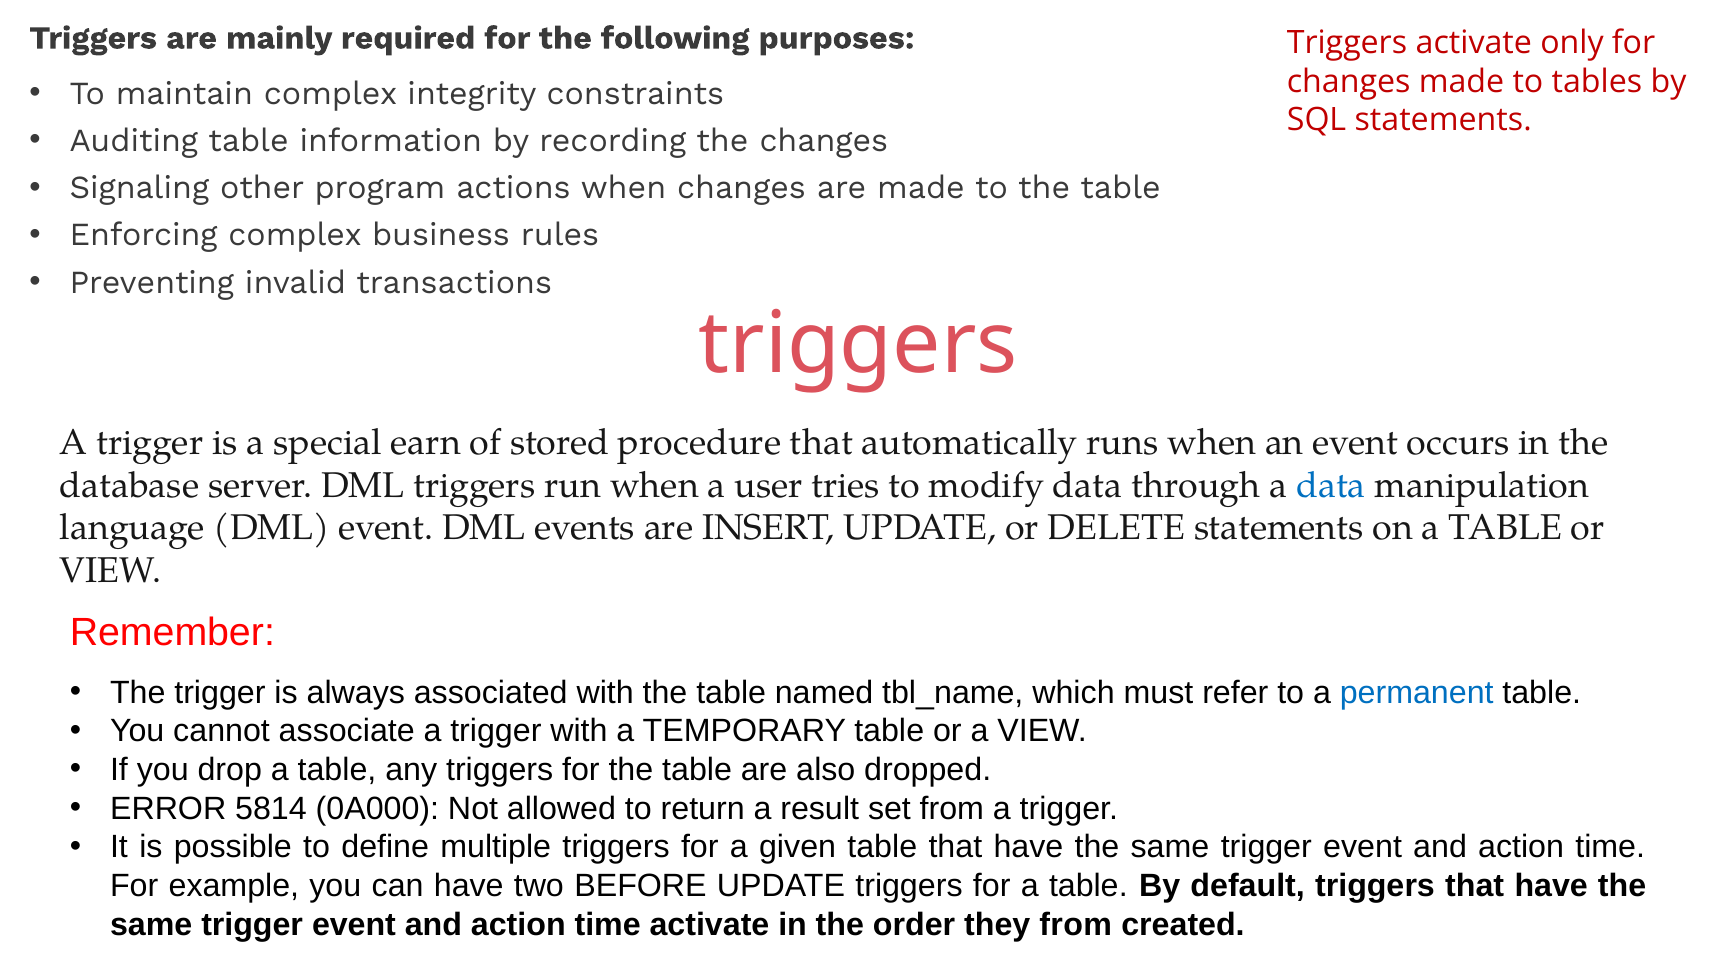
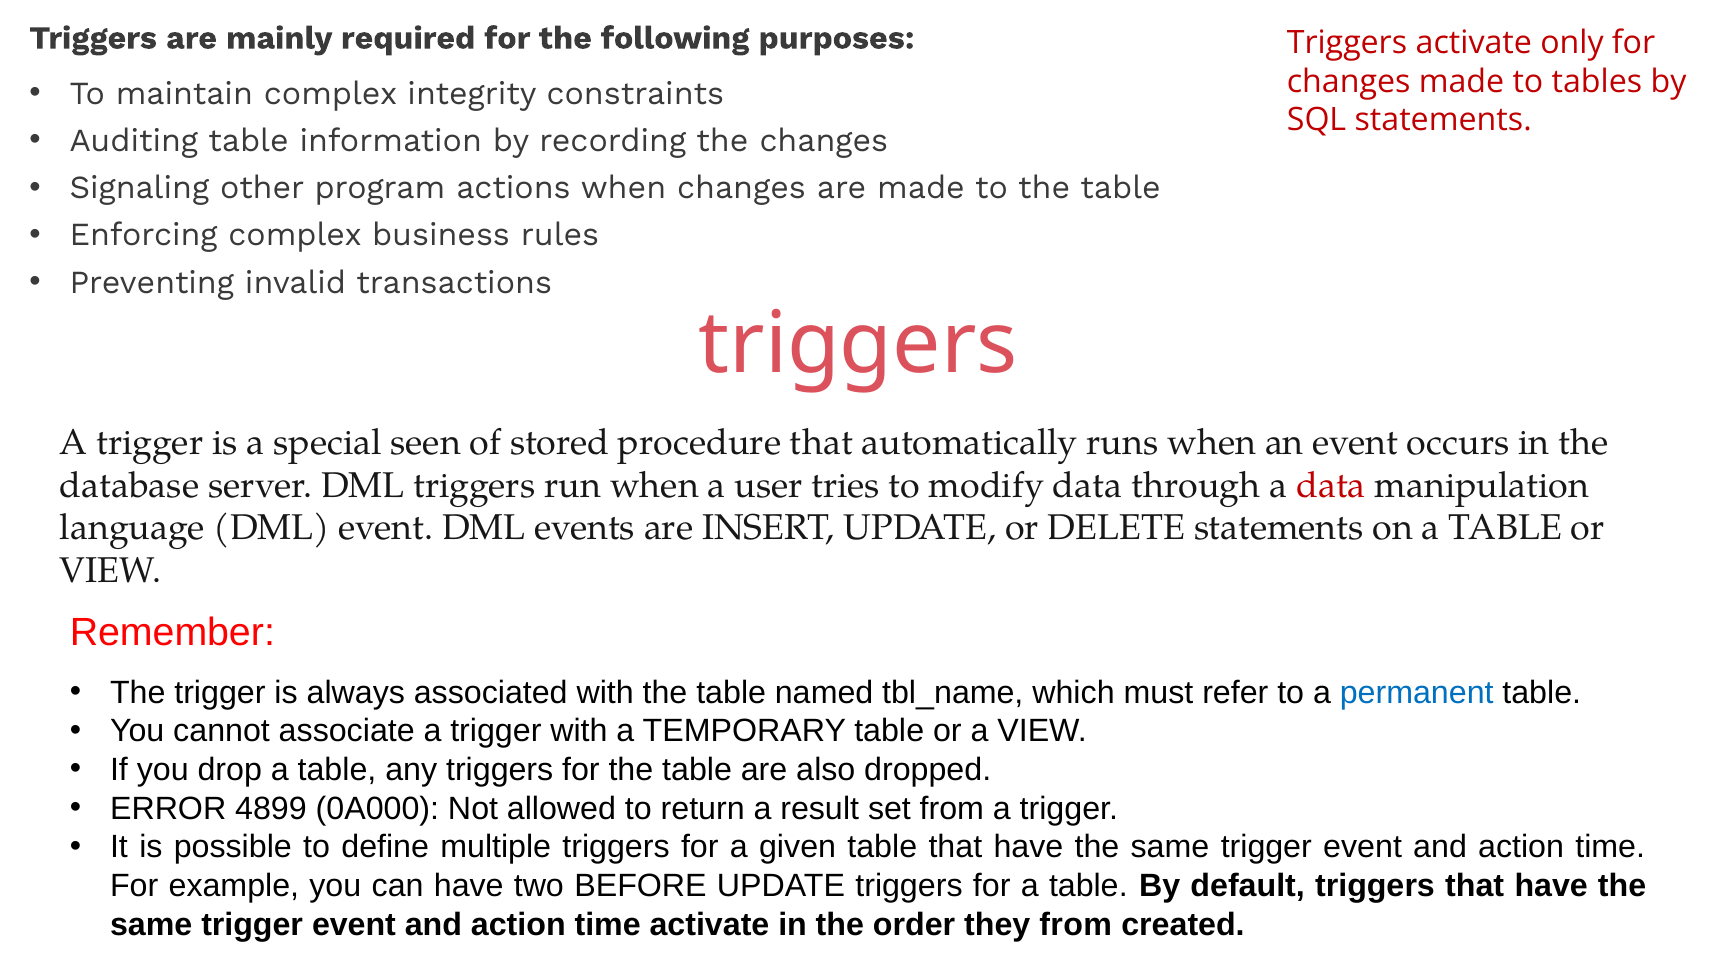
earn: earn -> seen
data at (1331, 485) colour: blue -> red
5814: 5814 -> 4899
